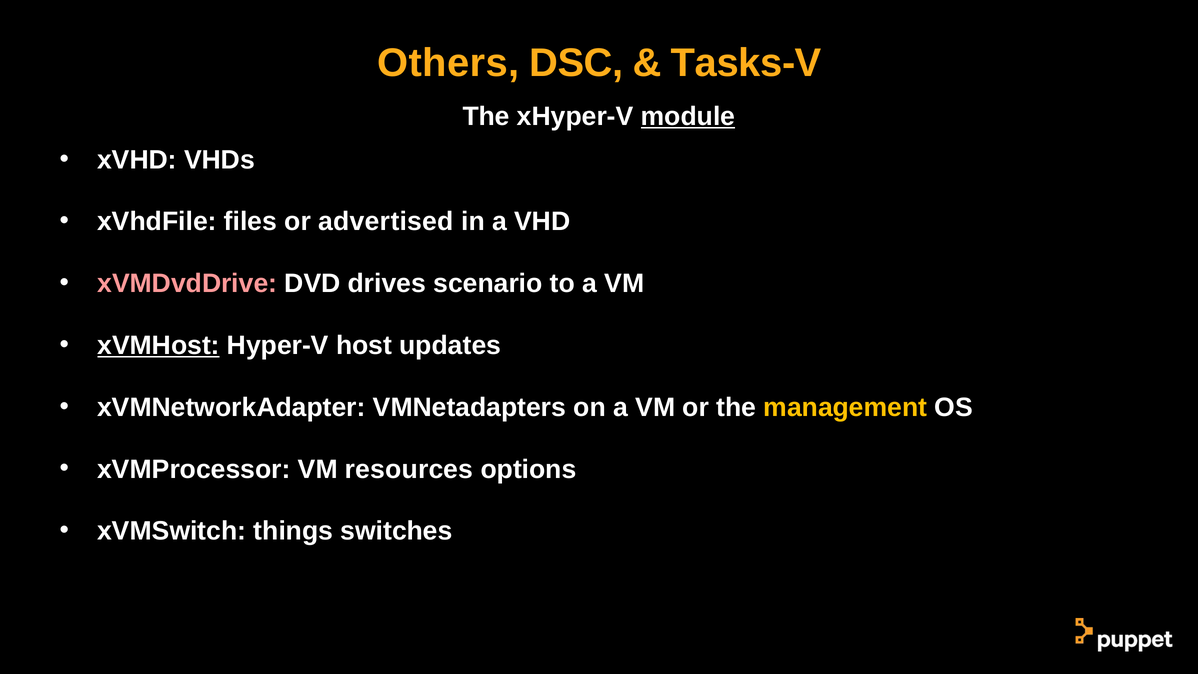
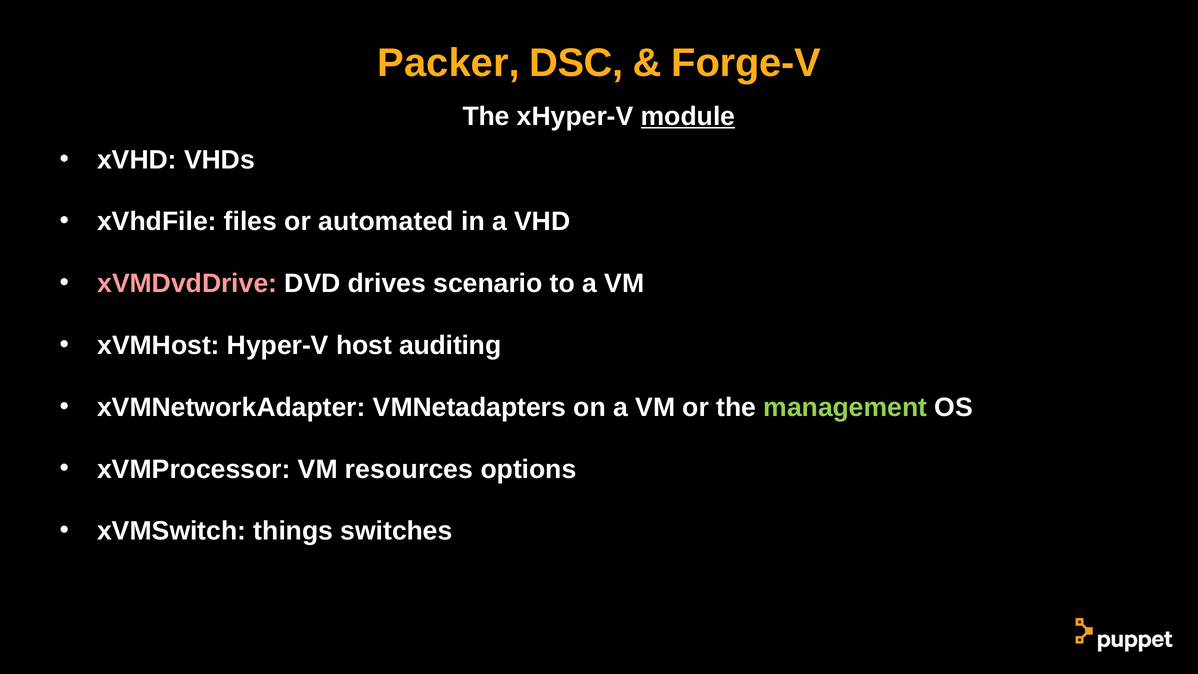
Others: Others -> Packer
Tasks-V: Tasks-V -> Forge-V
advertised: advertised -> automated
xVMHost underline: present -> none
updates: updates -> auditing
management colour: yellow -> light green
